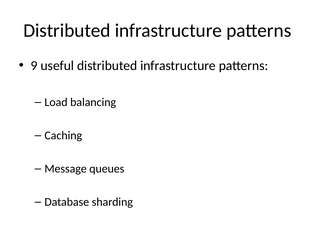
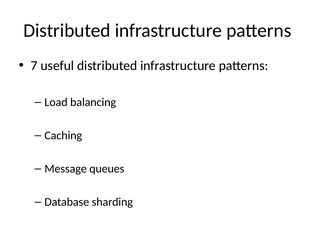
9: 9 -> 7
